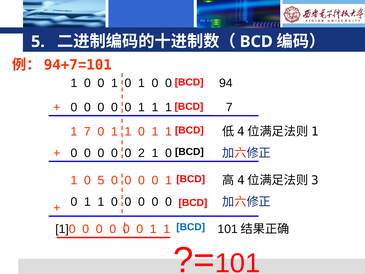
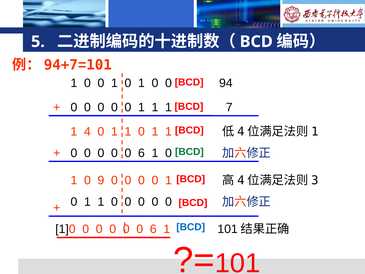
7 at (87, 132): 7 -> 4
BCD at (189, 152) colour: black -> green
2 at (141, 153): 2 -> 6
0 5: 5 -> 9
1 at (153, 229): 1 -> 6
